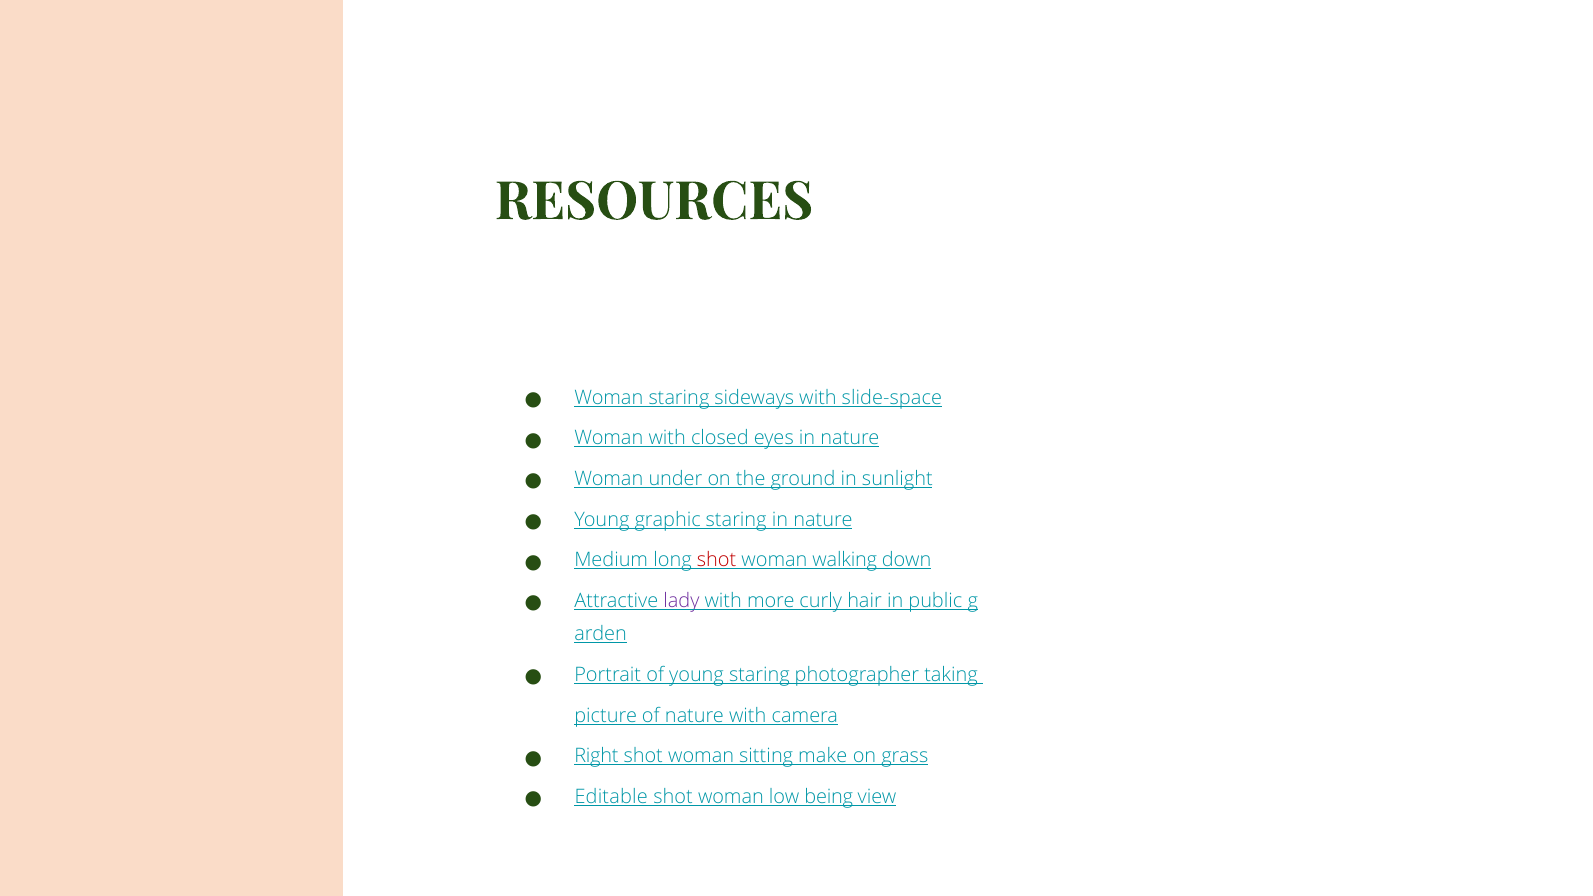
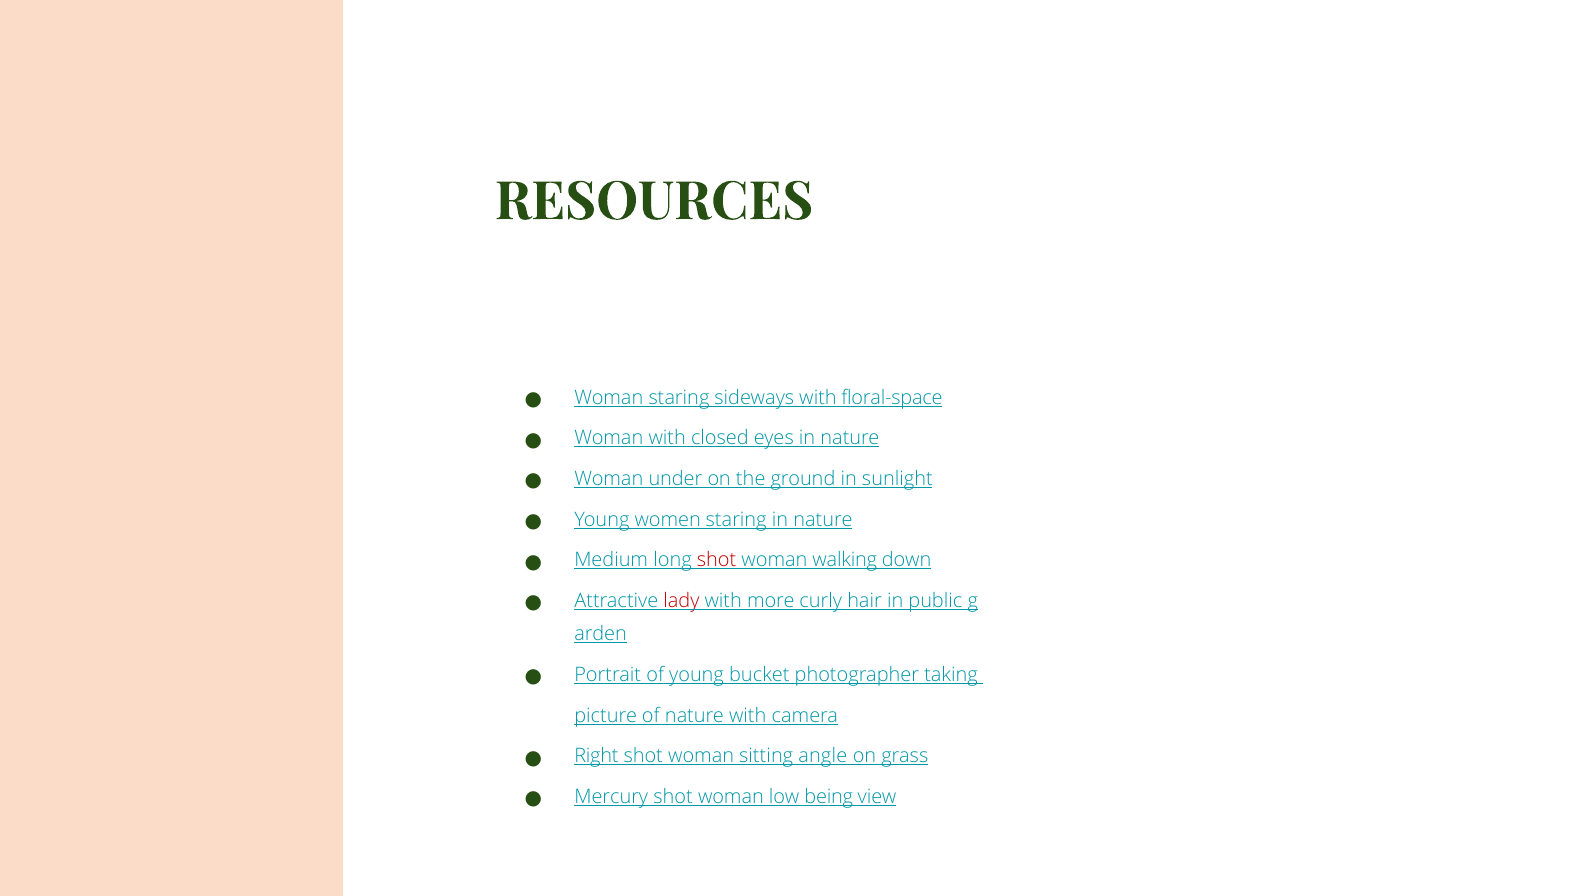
slide-space: slide-space -> floral-space
graphic: graphic -> women
lady colour: purple -> red
young staring: staring -> bucket
make: make -> angle
Editable: Editable -> Mercury
